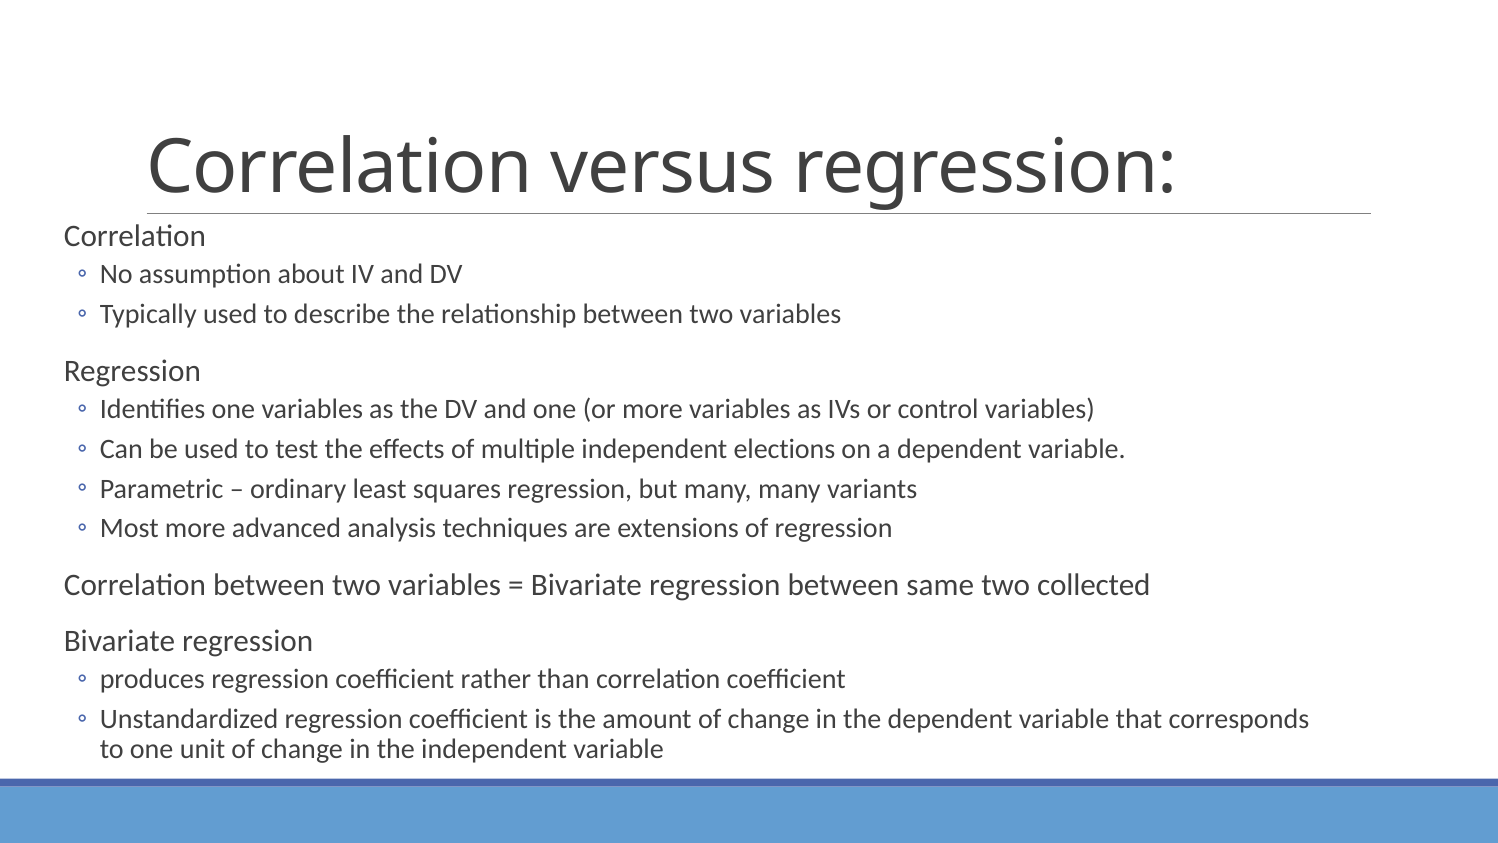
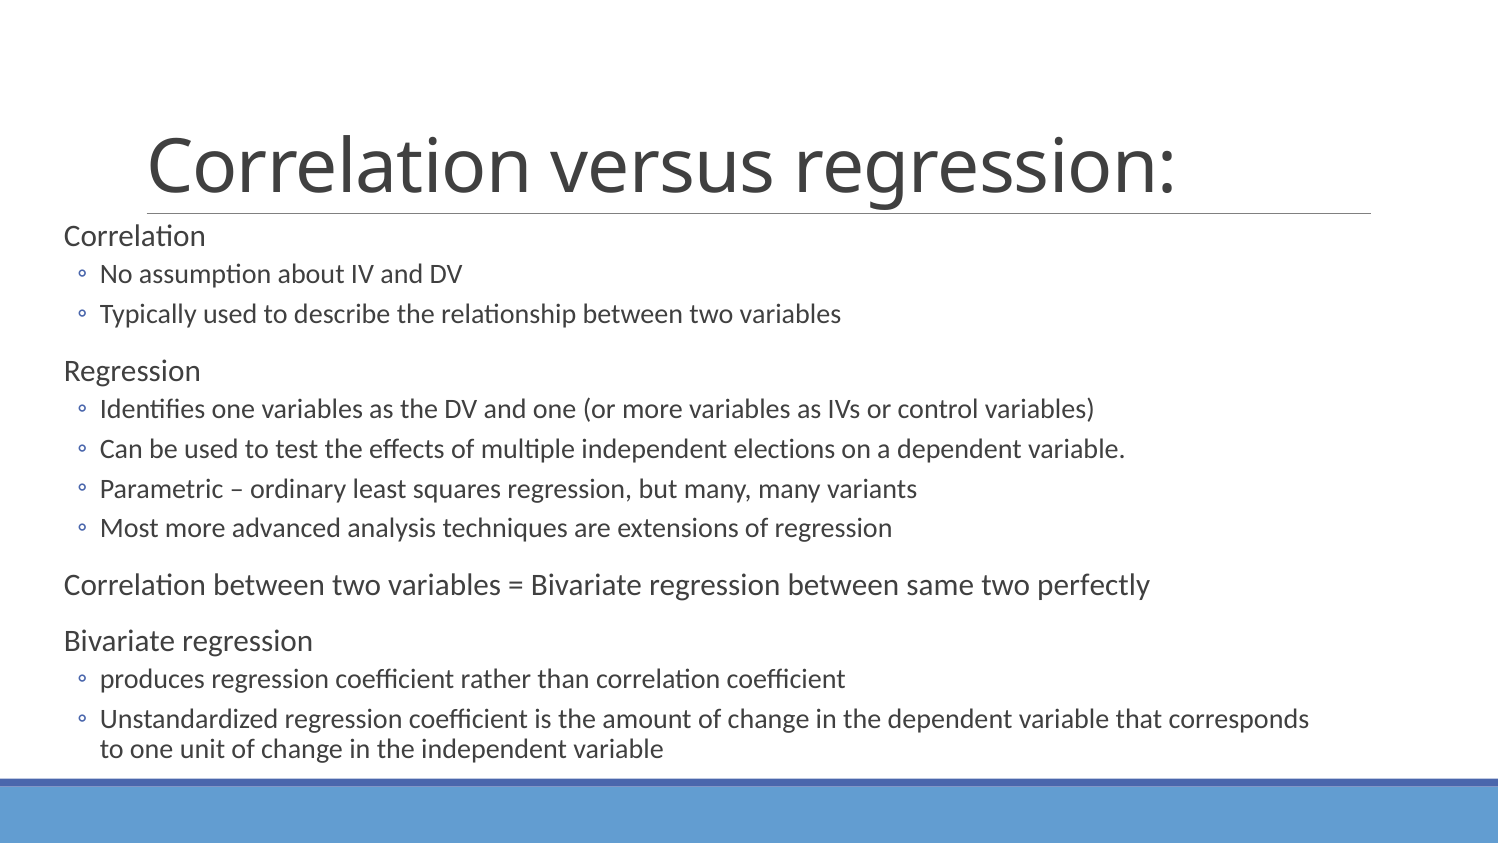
collected: collected -> perfectly
